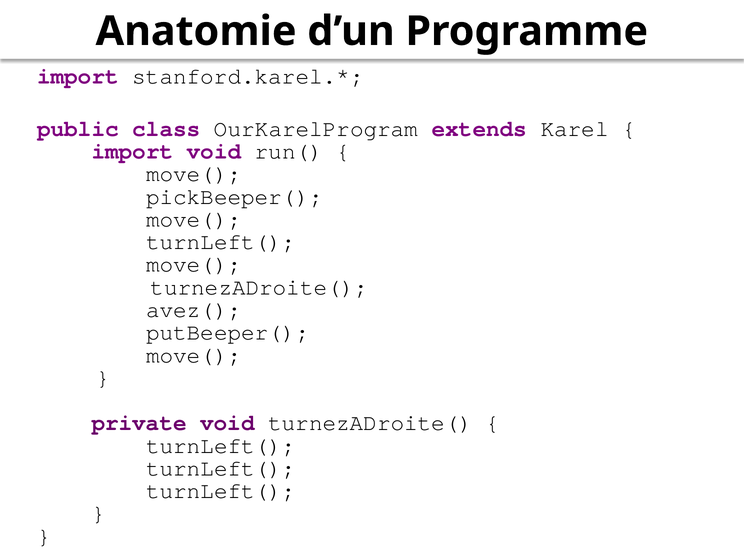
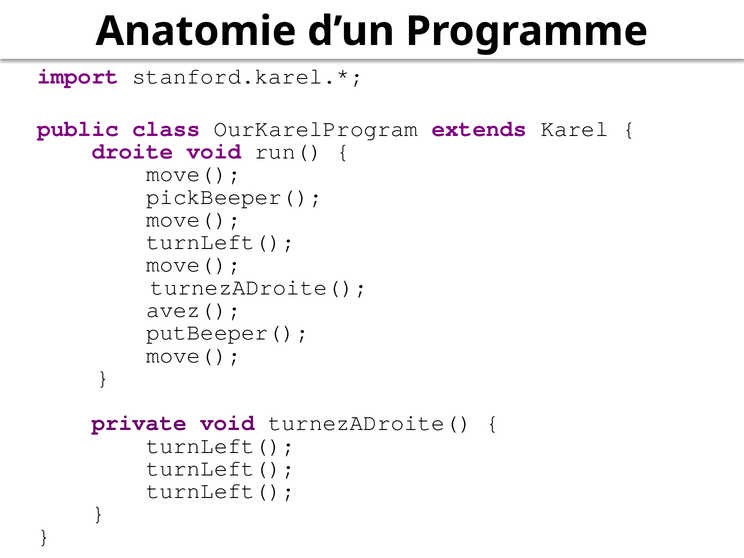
import at (132, 151): import -> droite
